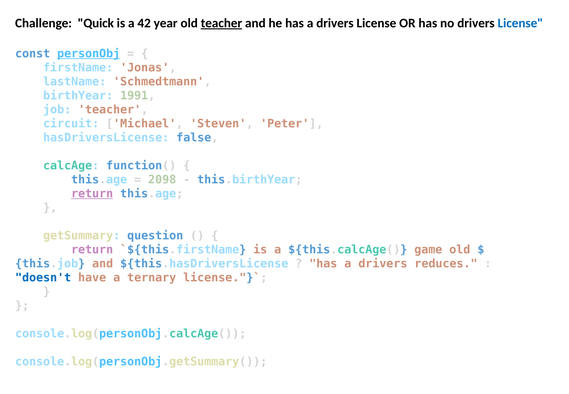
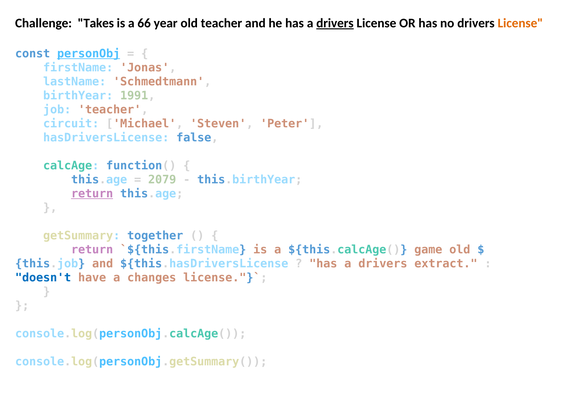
Quick: Quick -> Takes
42: 42 -> 66
teacher at (221, 23) underline: present -> none
drivers at (335, 23) underline: none -> present
License at (520, 23) colour: blue -> orange
2098: 2098 -> 2079
question: question -> together
reduces: reduces -> extract
ternary: ternary -> changes
